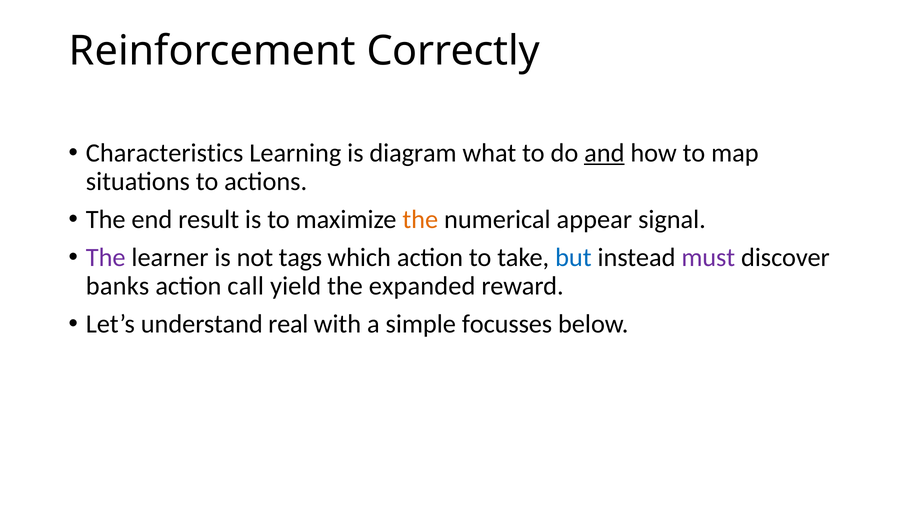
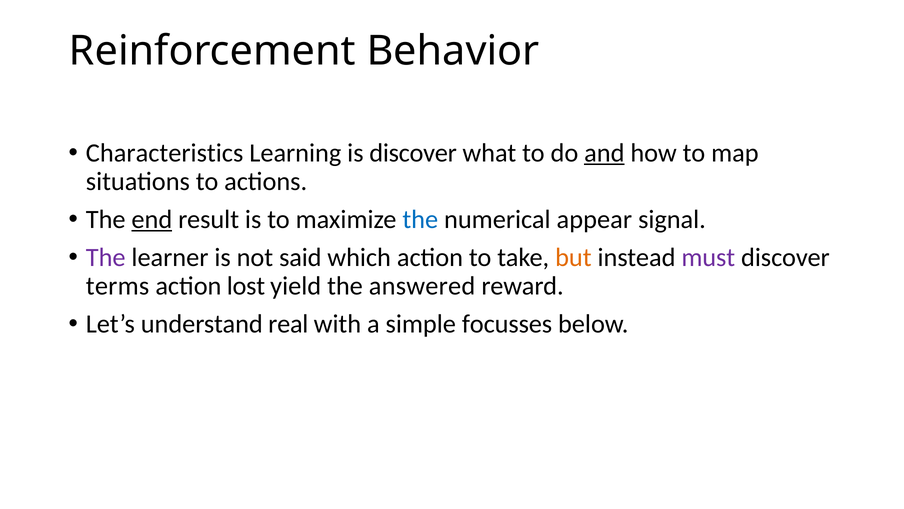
Correctly: Correctly -> Behavior
is diagram: diagram -> discover
end underline: none -> present
the at (420, 219) colour: orange -> blue
tags: tags -> said
but colour: blue -> orange
banks: banks -> terms
call: call -> lost
expanded: expanded -> answered
